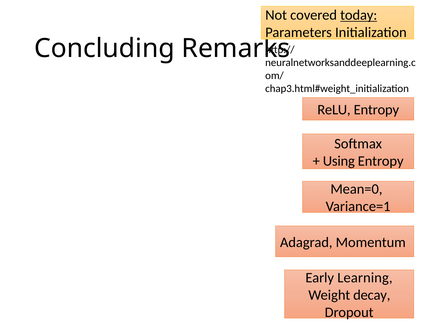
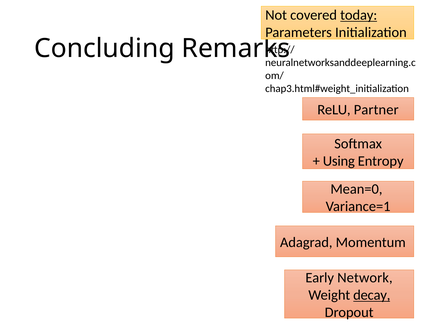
ReLU Entropy: Entropy -> Partner
Learning: Learning -> Network
decay underline: none -> present
